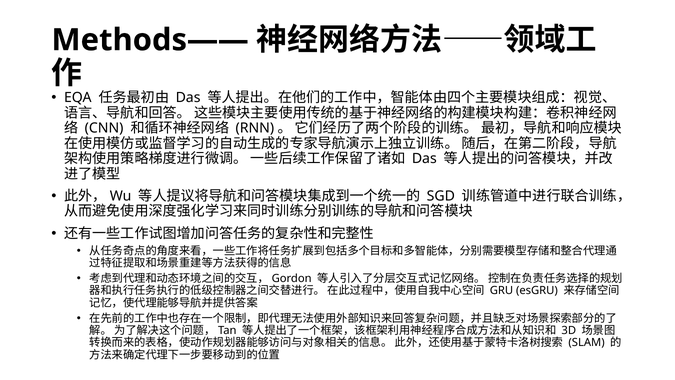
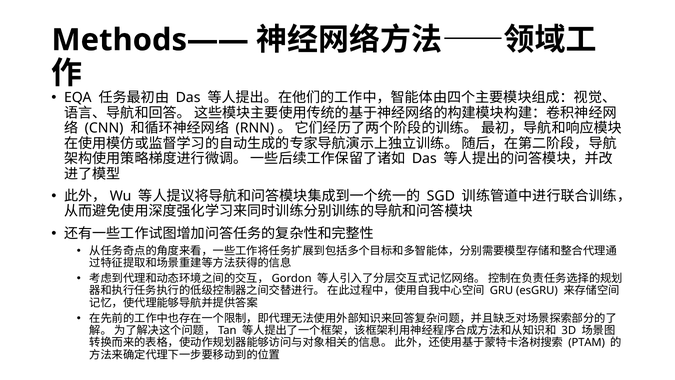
SLAM: SLAM -> PTAM
